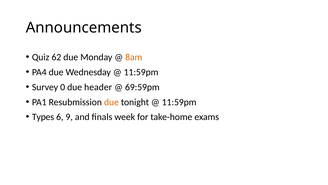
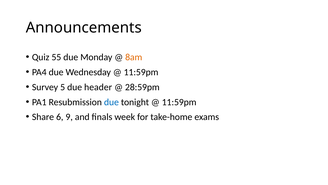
62: 62 -> 55
0: 0 -> 5
69:59pm: 69:59pm -> 28:59pm
due at (111, 102) colour: orange -> blue
Types: Types -> Share
